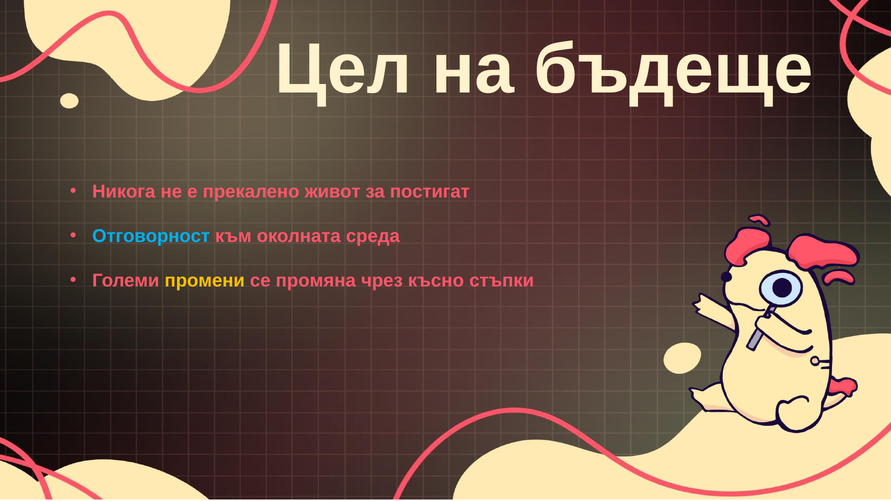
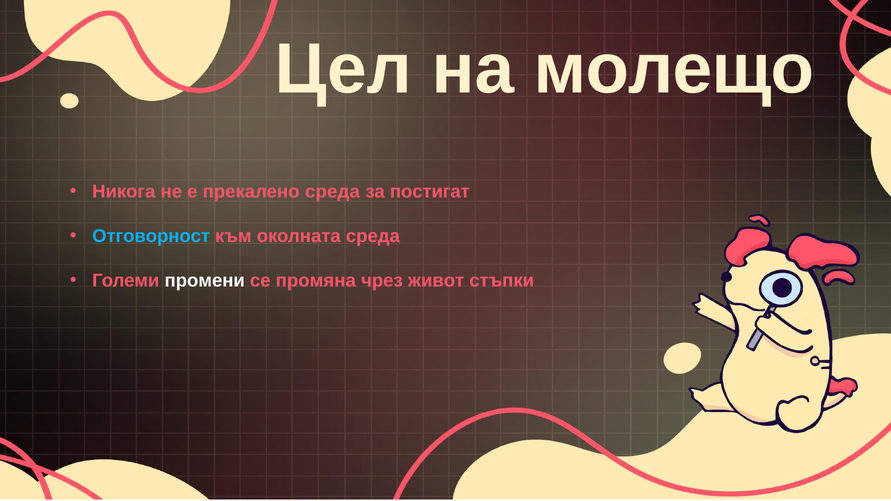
бъдеще: бъдеще -> молещо
прекалено живот: живот -> среда
промени colour: yellow -> white
късно: късно -> живот
